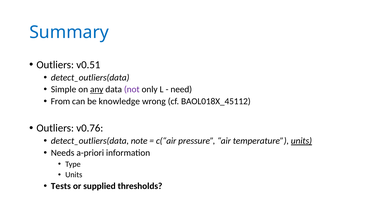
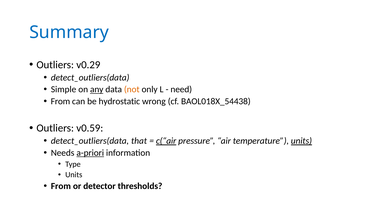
v0.51: v0.51 -> v0.29
not colour: purple -> orange
knowledge: knowledge -> hydrostatic
BAOL018X_45112: BAOL018X_45112 -> BAOL018X_54438
v0.76: v0.76 -> v0.59
note: note -> that
c(“air underline: none -> present
a-priori underline: none -> present
Tests at (61, 186): Tests -> From
supplied: supplied -> detector
